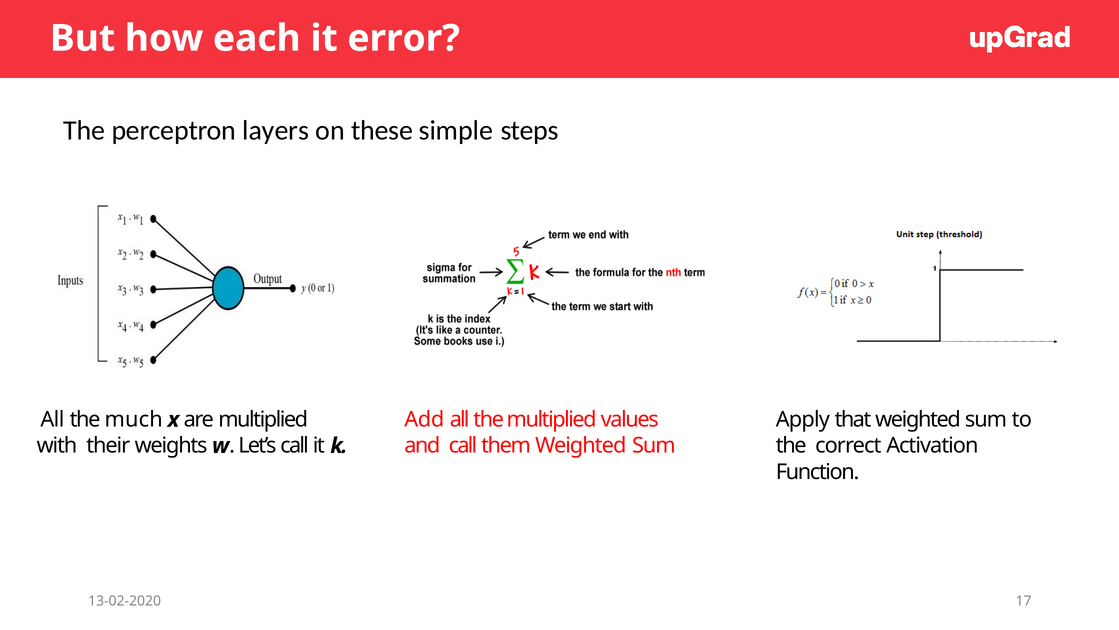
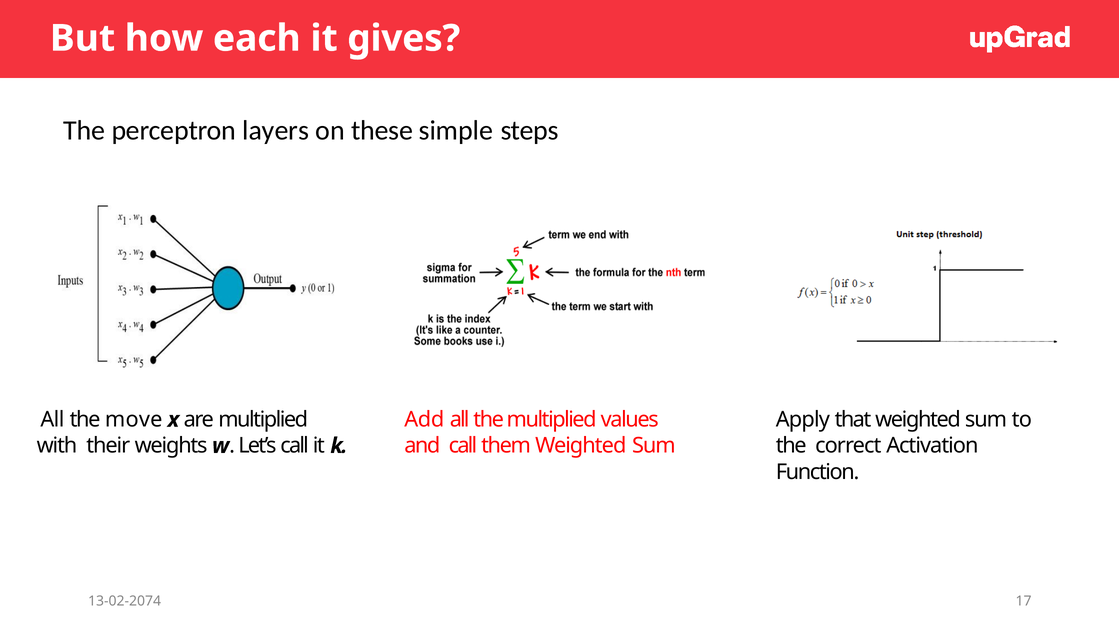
error: error -> gives
much: much -> move
13-02-2020: 13-02-2020 -> 13-02-2074
